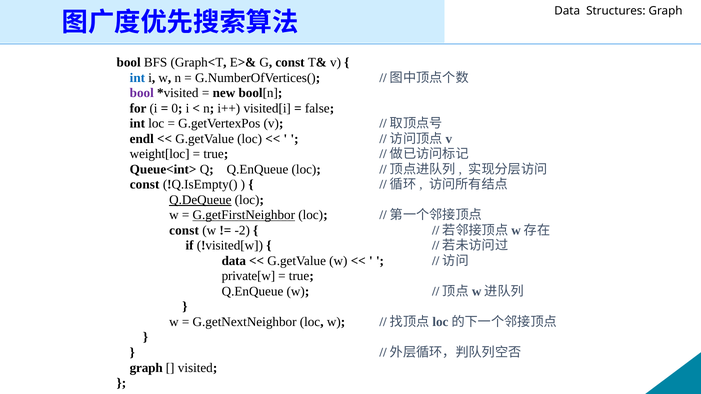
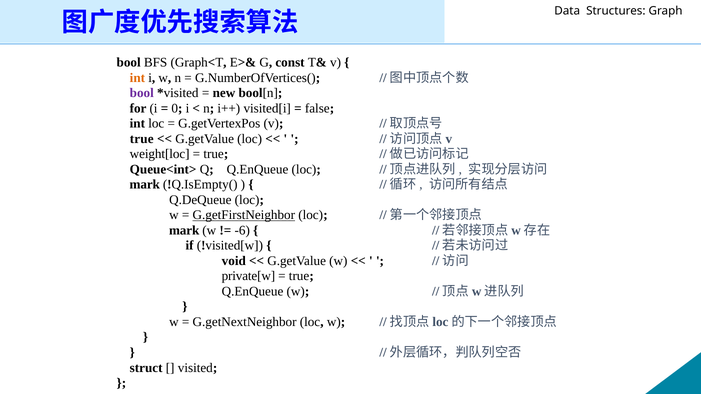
int at (137, 78) colour: blue -> orange
endl at (142, 139): endl -> true
const at (145, 185): const -> mark
Q.DeQueue underline: present -> none
const at (184, 230): const -> mark
-2: -2 -> -6
data at (234, 261): data -> void
graph at (146, 368): graph -> struct
